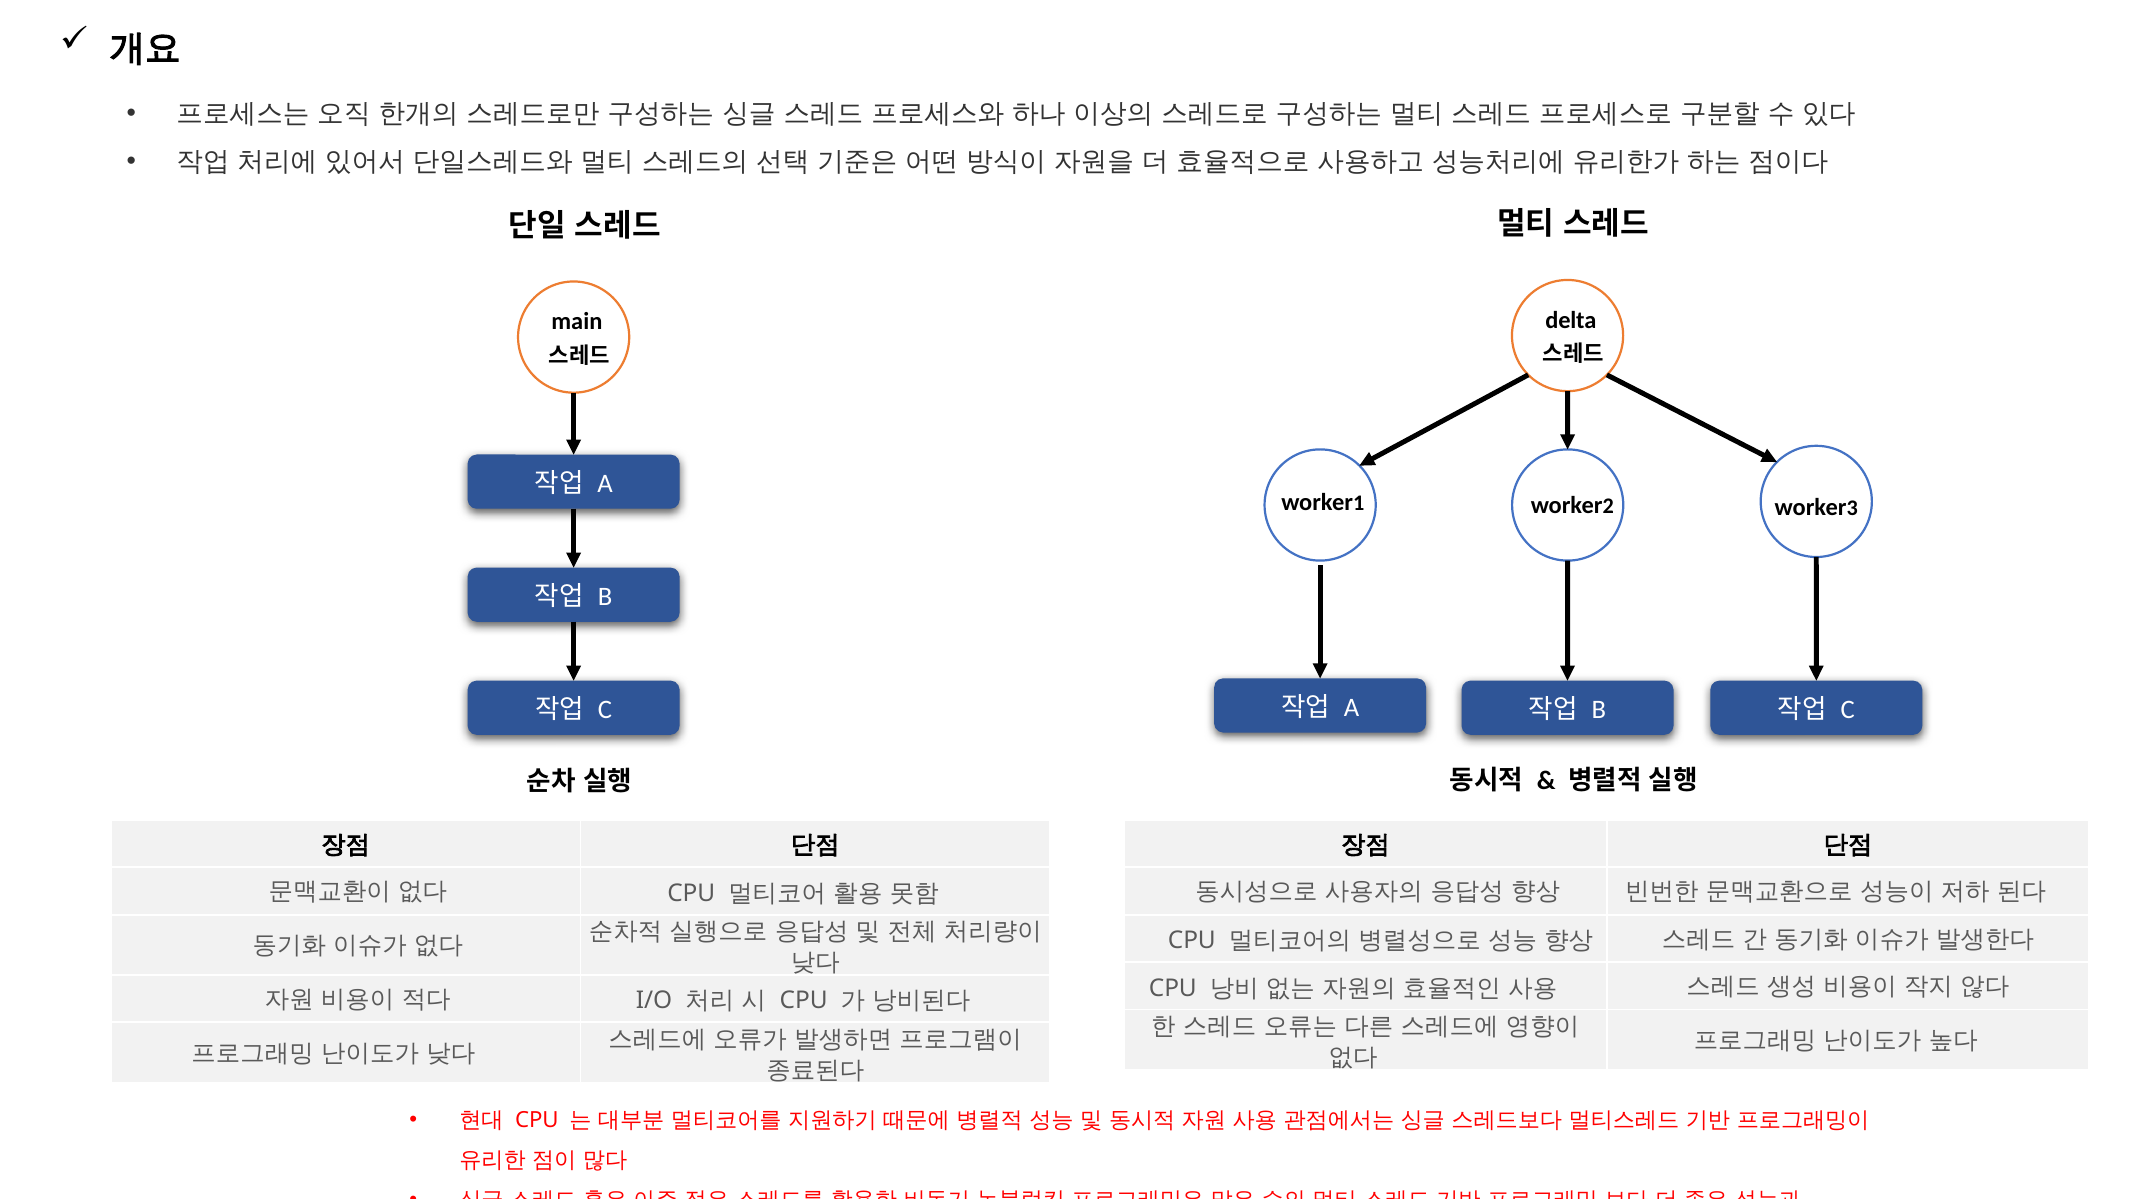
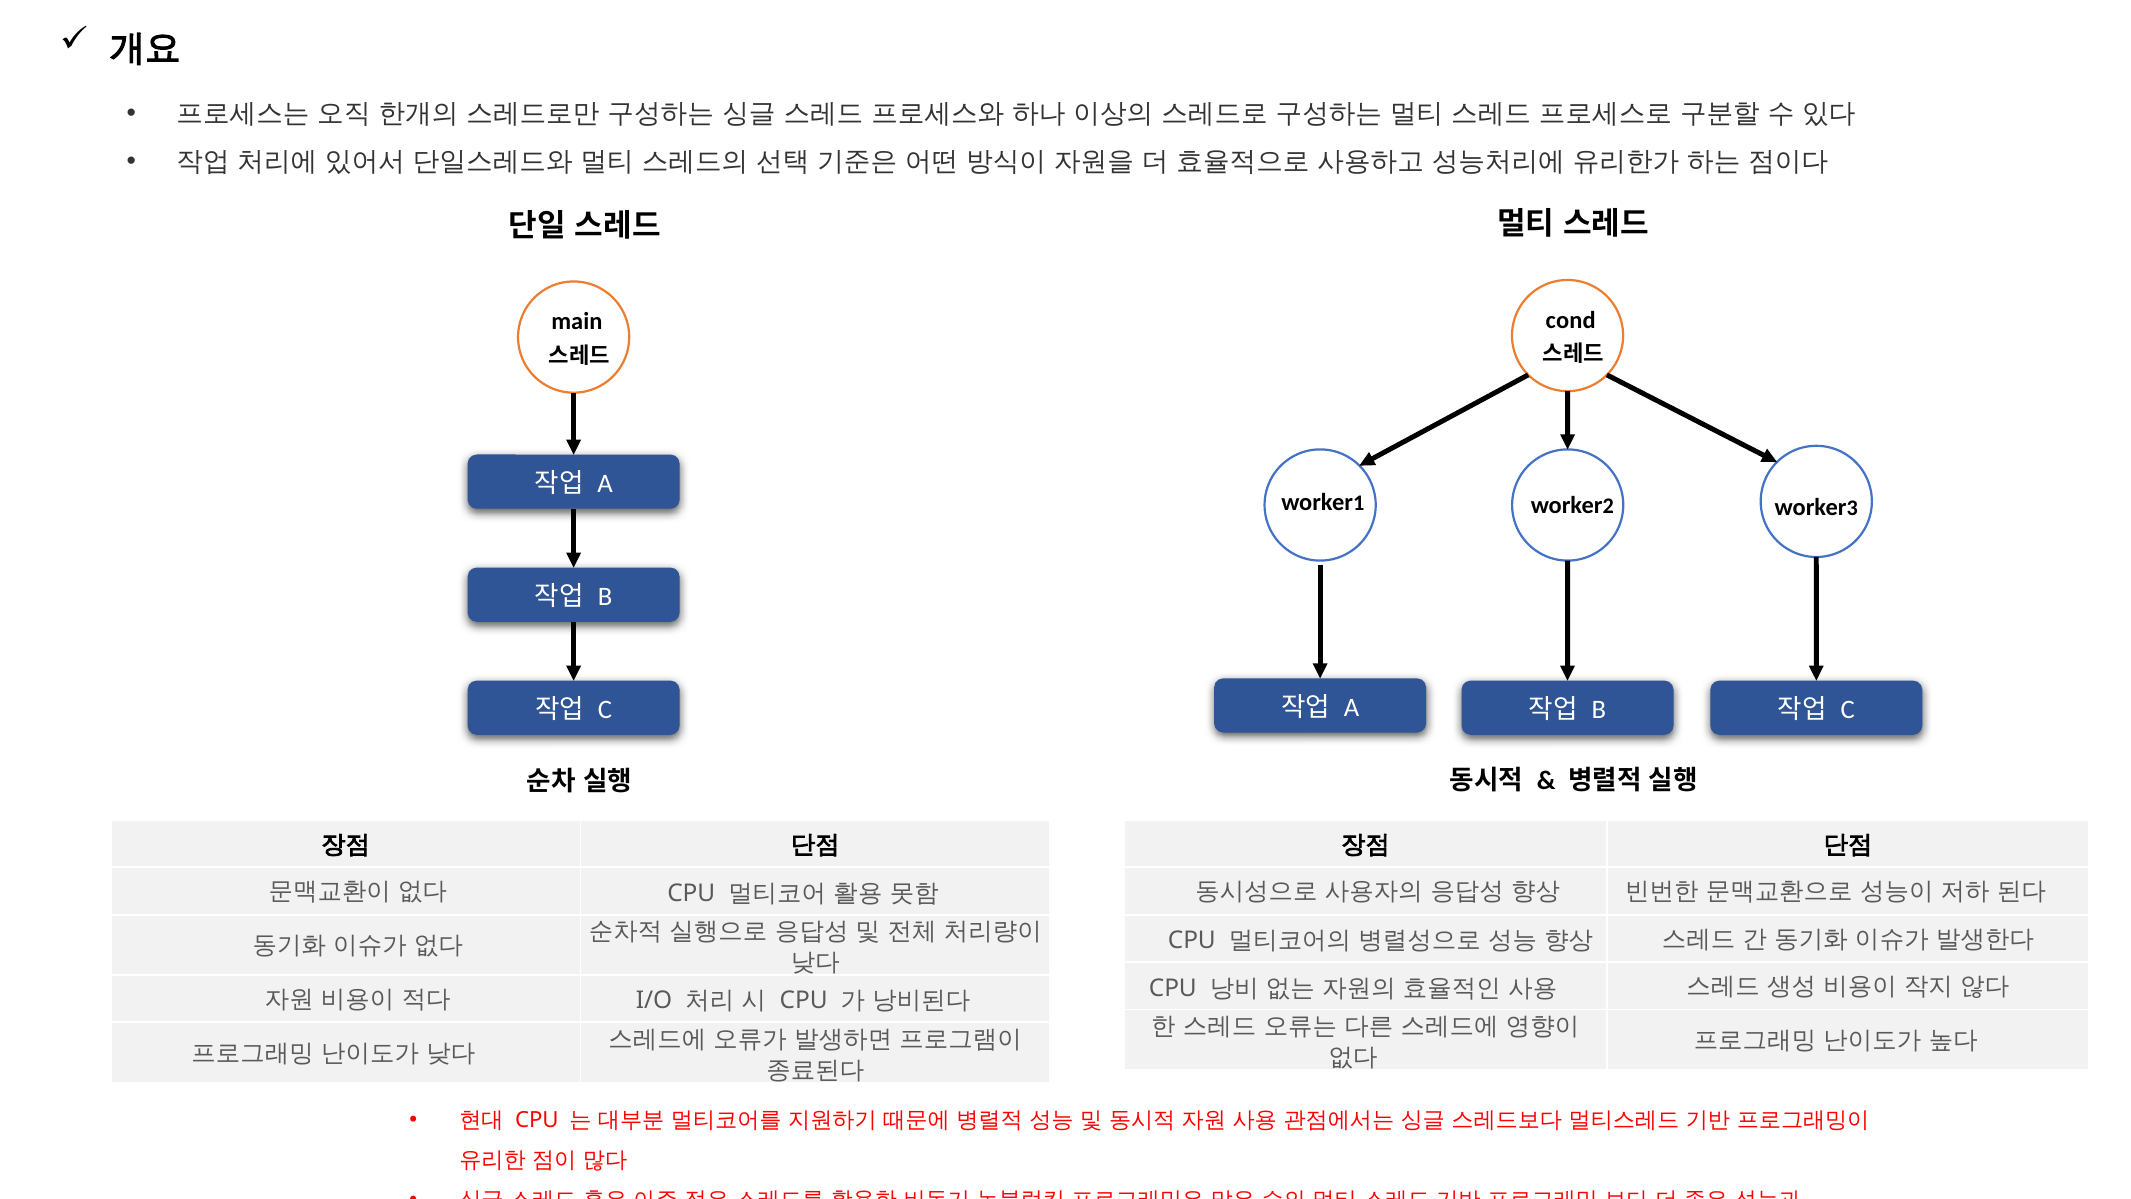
delta: delta -> cond
